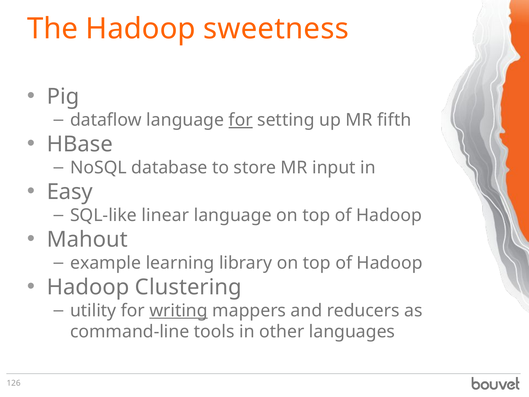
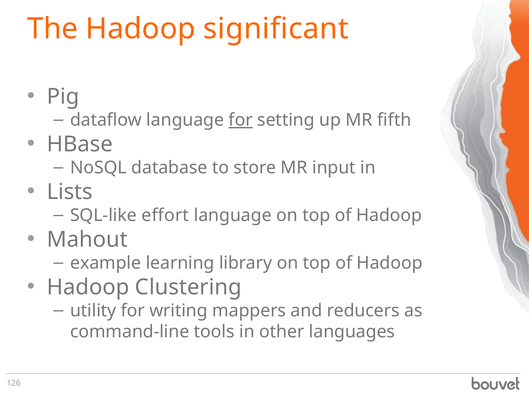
sweetness: sweetness -> significant
Easy: Easy -> Lists
linear: linear -> effort
writing underline: present -> none
